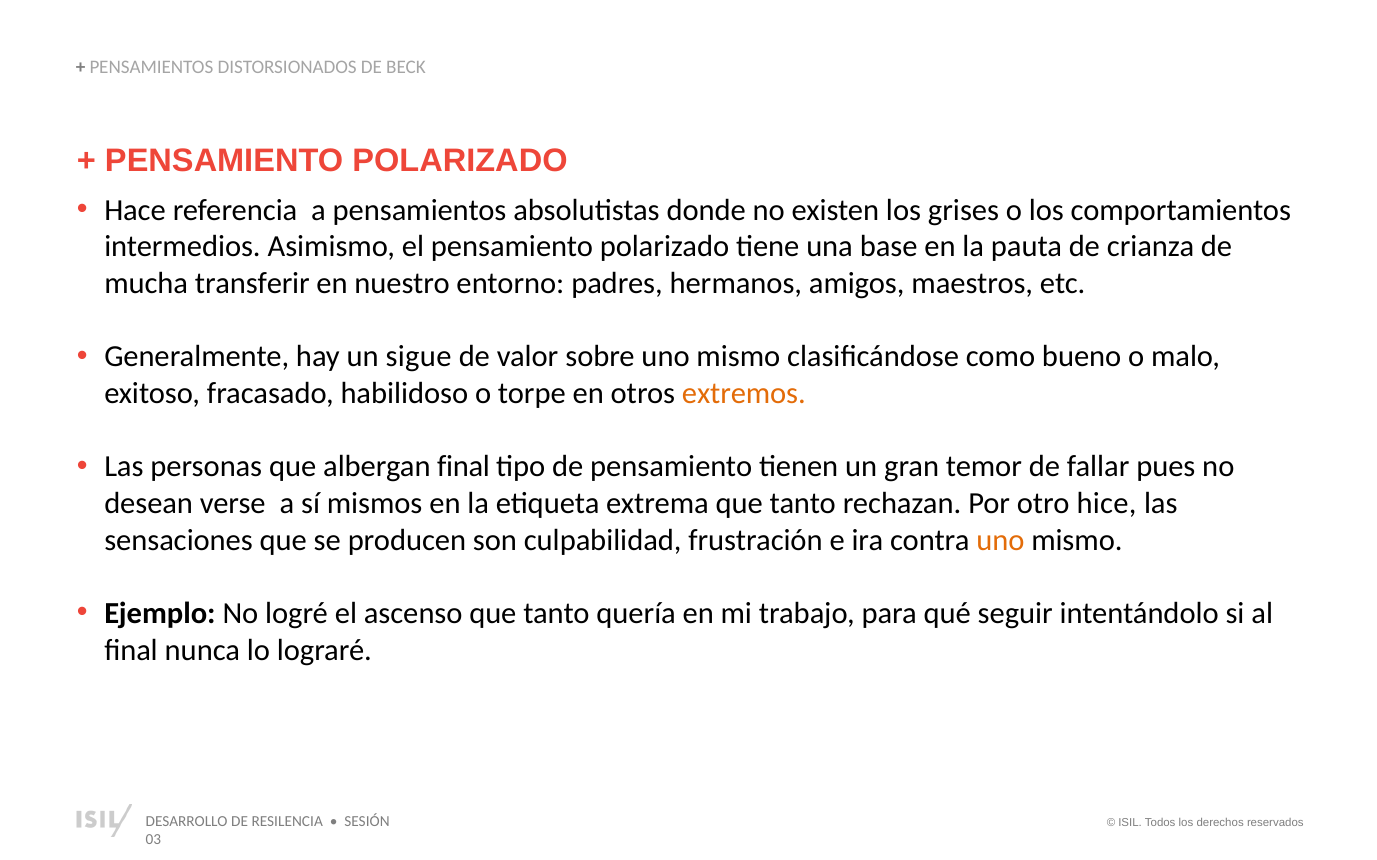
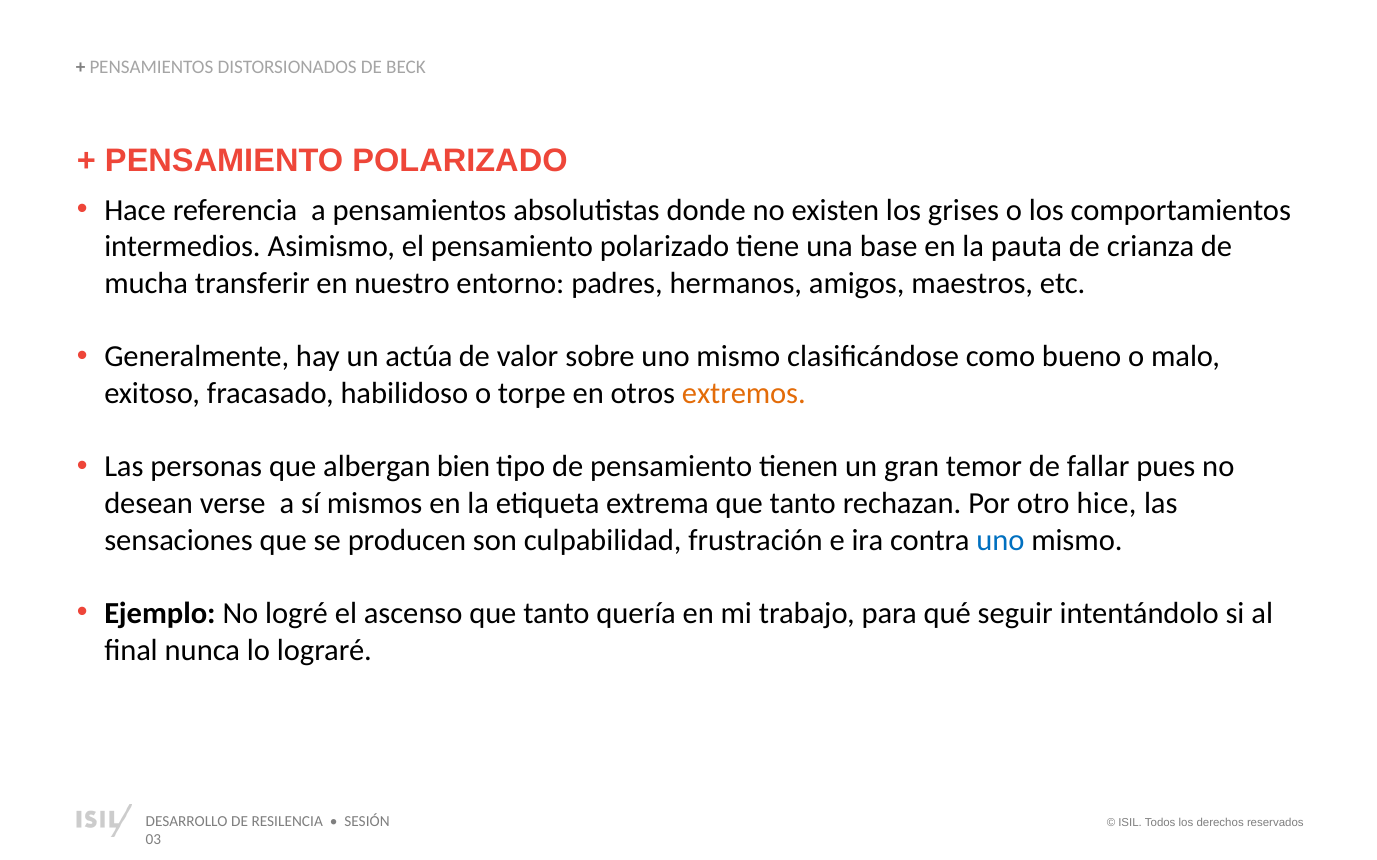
sigue: sigue -> actúa
albergan final: final -> bien
uno at (1000, 541) colour: orange -> blue
